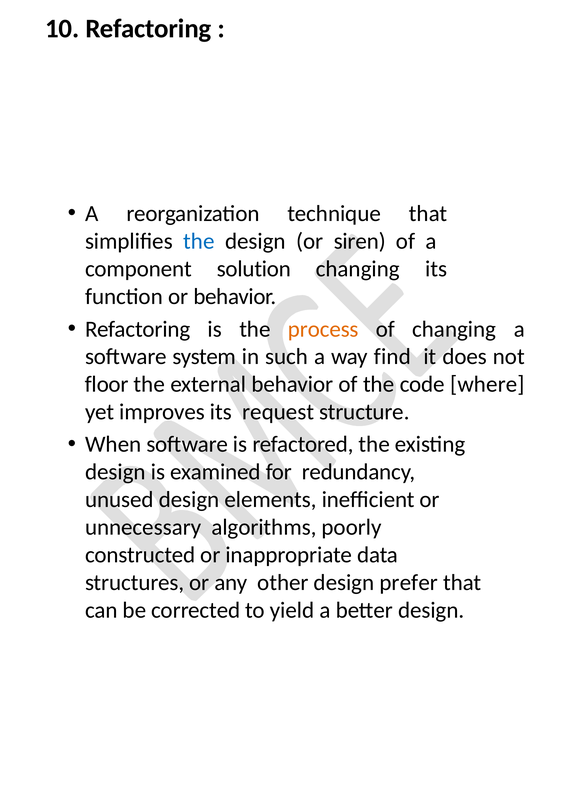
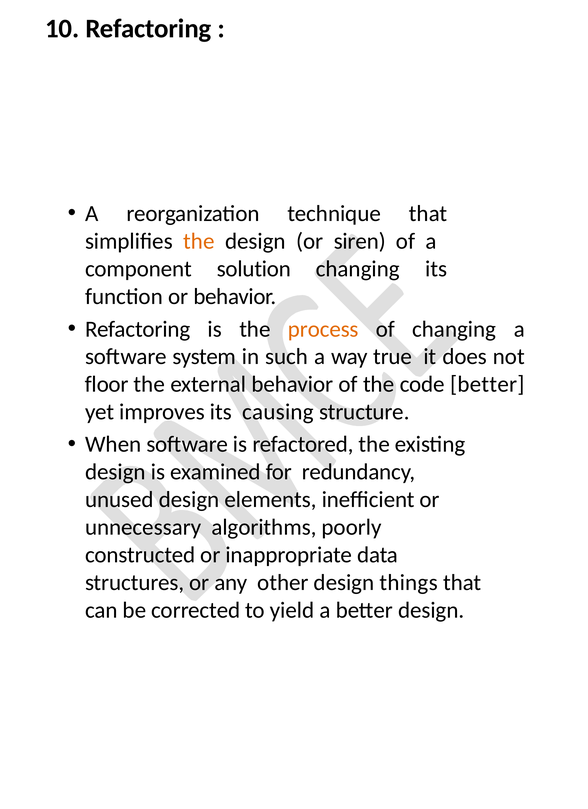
the at (199, 241) colour: blue -> orange
find: find -> true
code where: where -> better
request: request -> causing
prefer: prefer -> things
